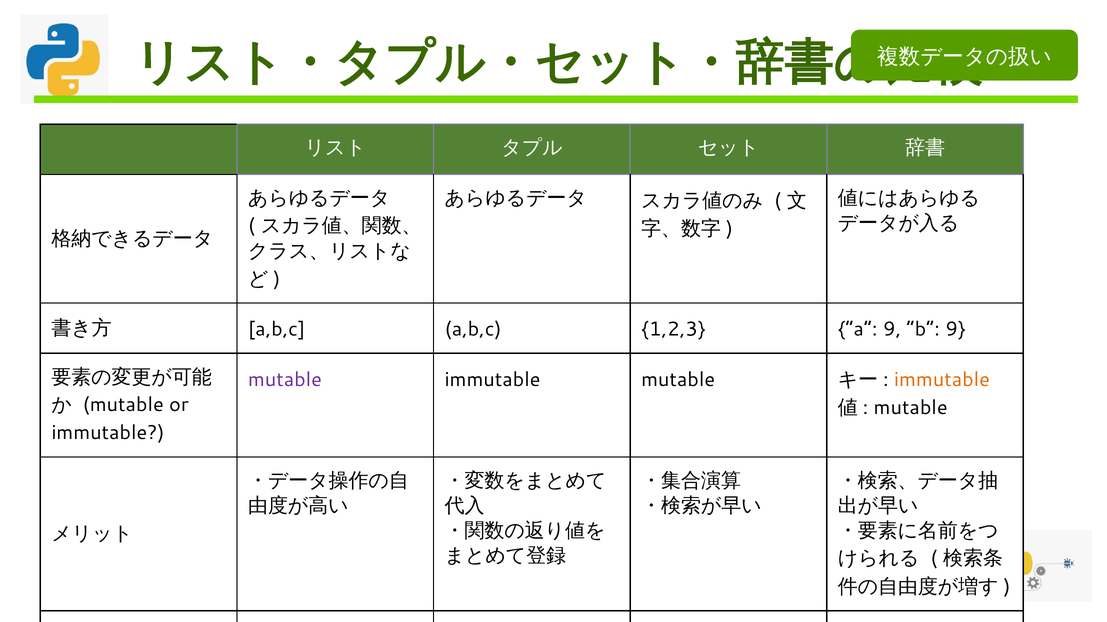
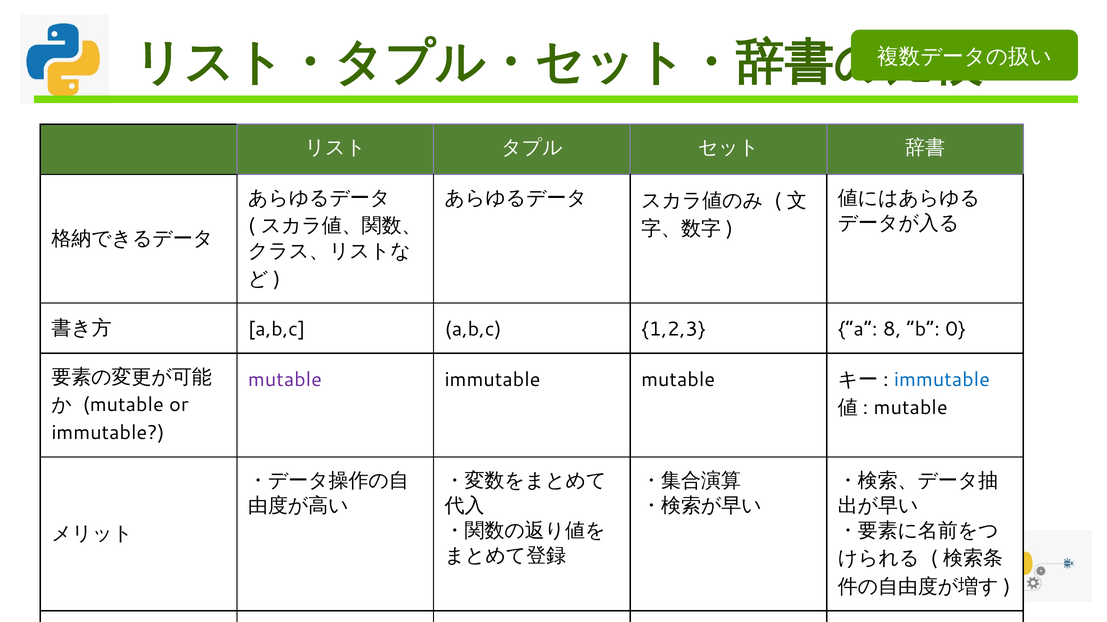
a 9: 9 -> 8
b 9: 9 -> 0
immutable at (942, 380) colour: orange -> blue
